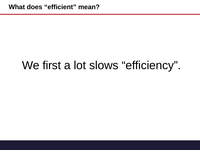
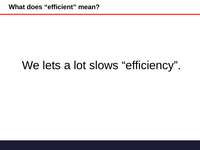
first: first -> lets
